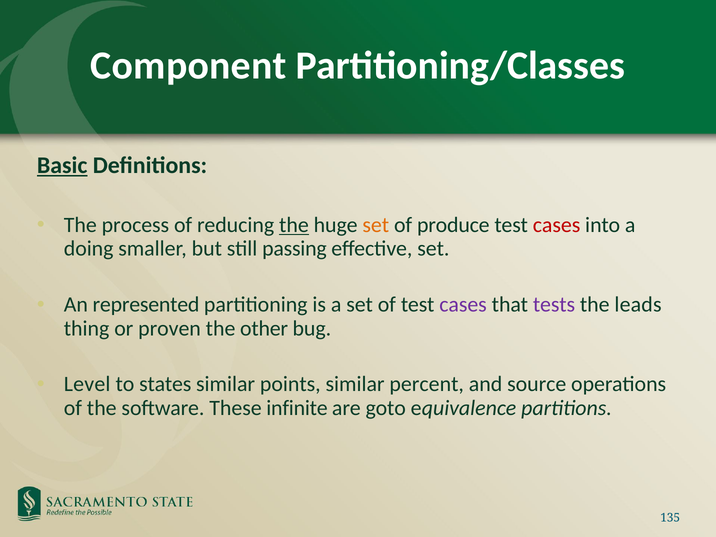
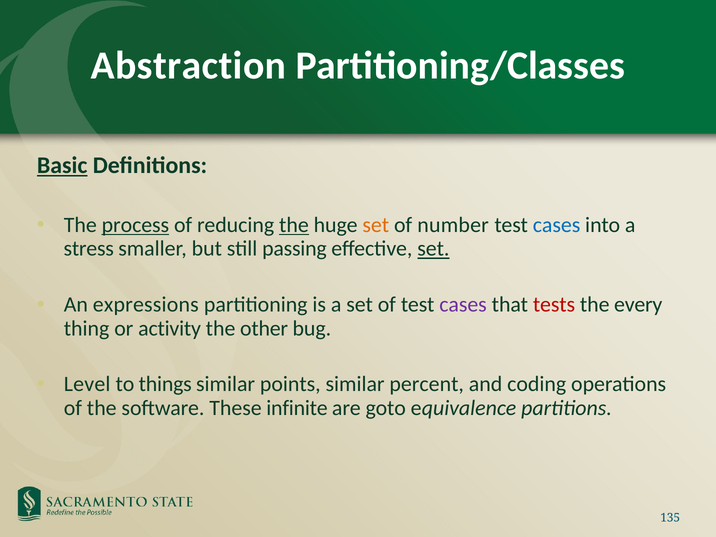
Component: Component -> Abstraction
process underline: none -> present
produce: produce -> number
cases at (557, 225) colour: red -> blue
doing: doing -> stress
set at (433, 249) underline: none -> present
represented: represented -> expressions
tests colour: purple -> red
leads: leads -> every
proven: proven -> activity
states: states -> things
source: source -> coding
